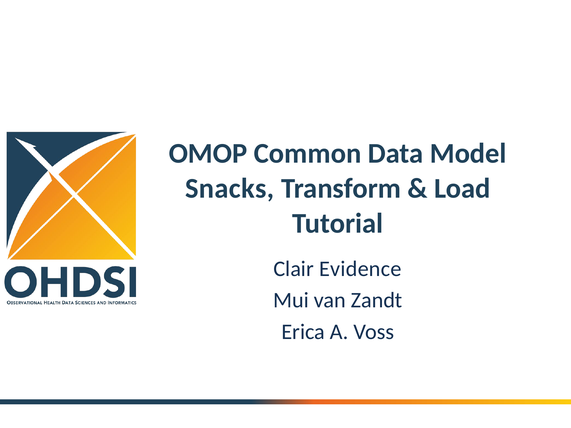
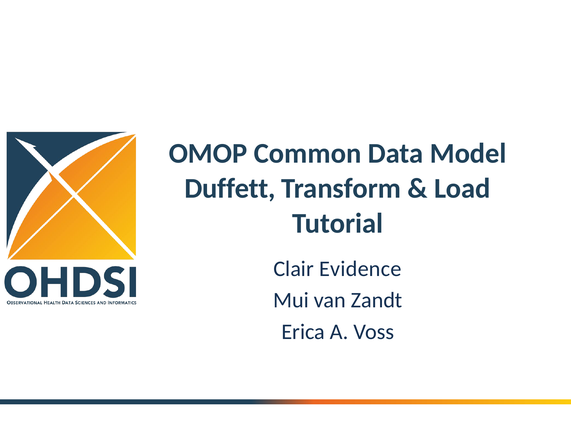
Snacks: Snacks -> Duffett
